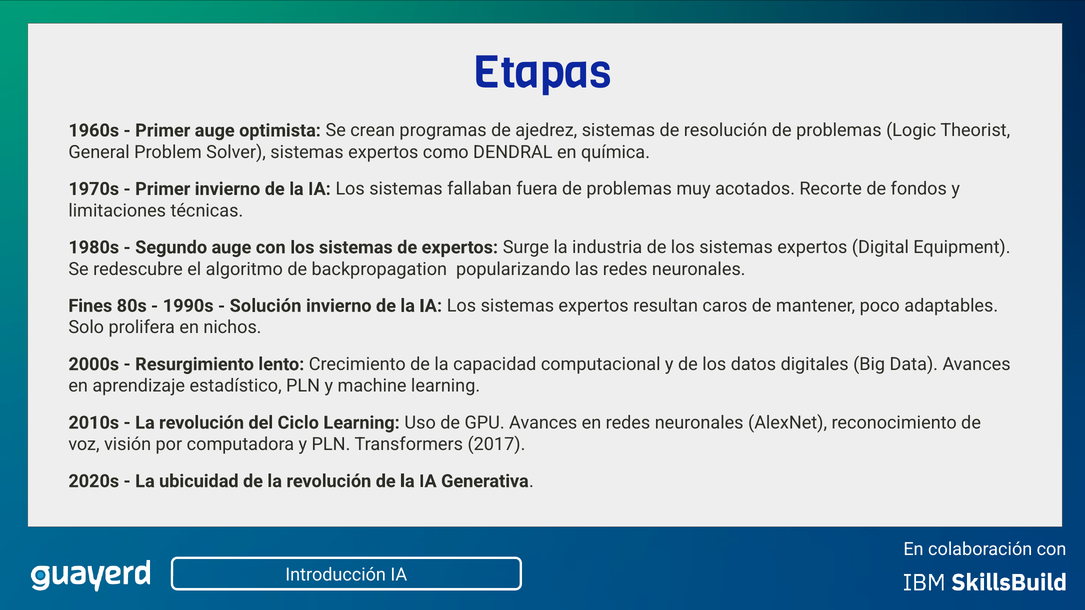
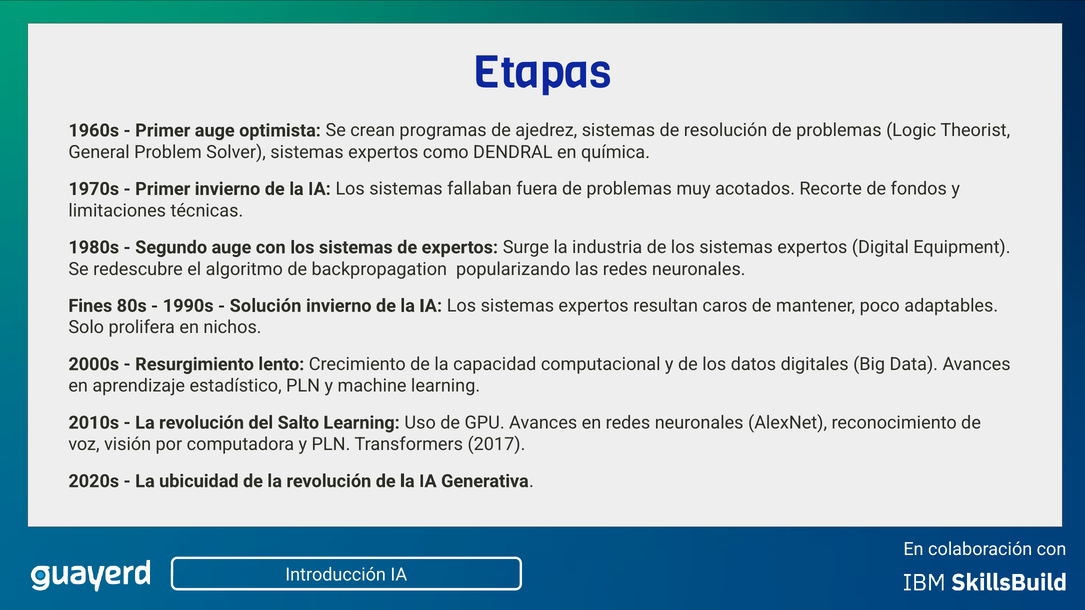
Ciclo: Ciclo -> Salto
